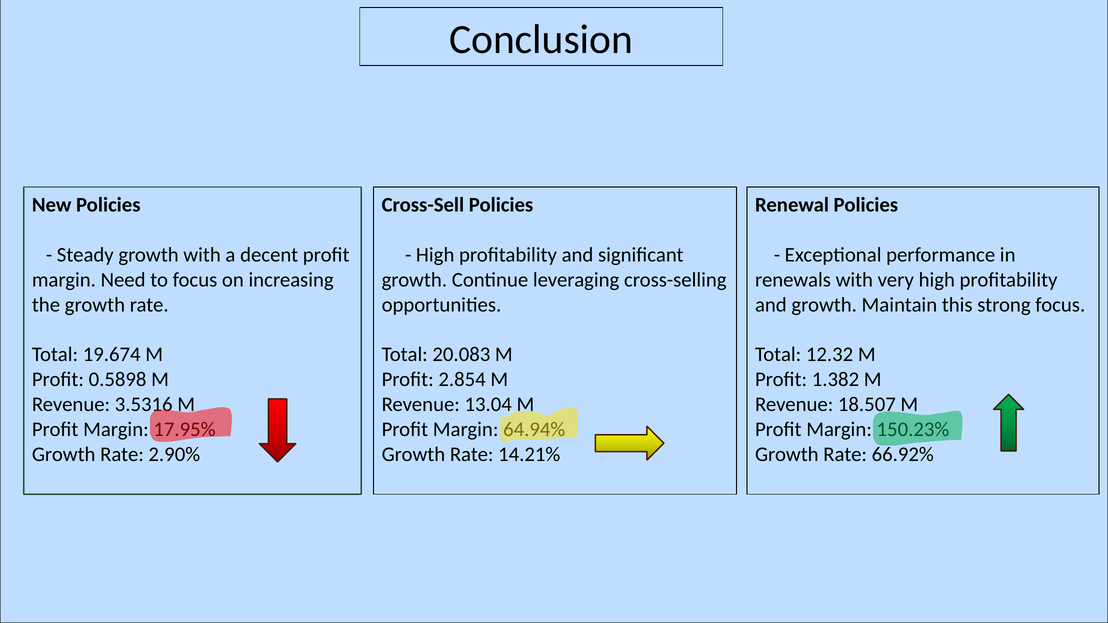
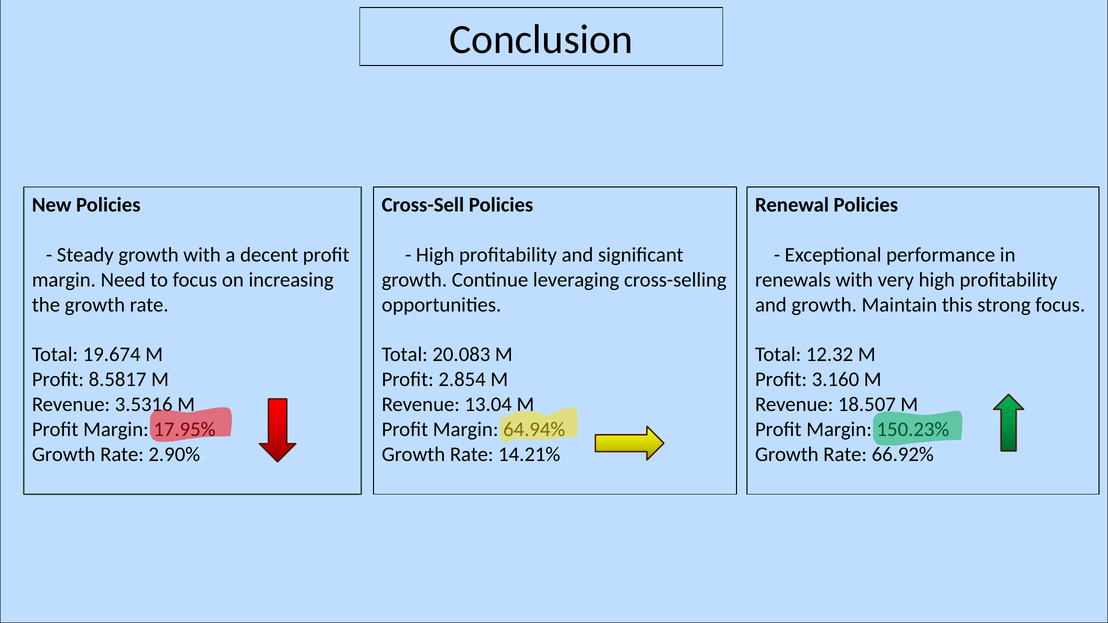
0.5898: 0.5898 -> 8.5817
1.382: 1.382 -> 3.160
